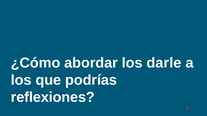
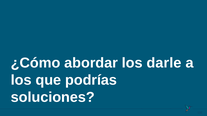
reflexiones: reflexiones -> soluciones
